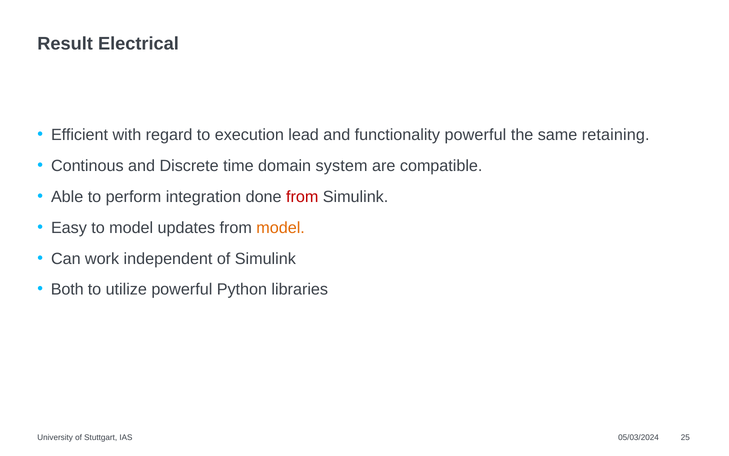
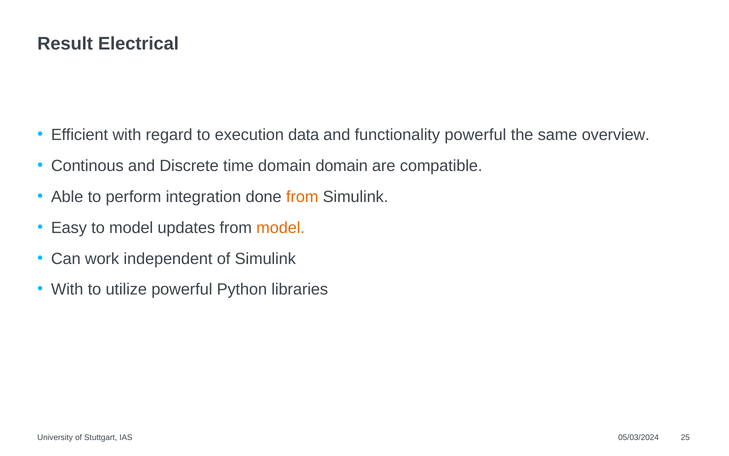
lead: lead -> data
retaining: retaining -> overview
domain system: system -> domain
from at (302, 197) colour: red -> orange
Both at (67, 289): Both -> With
